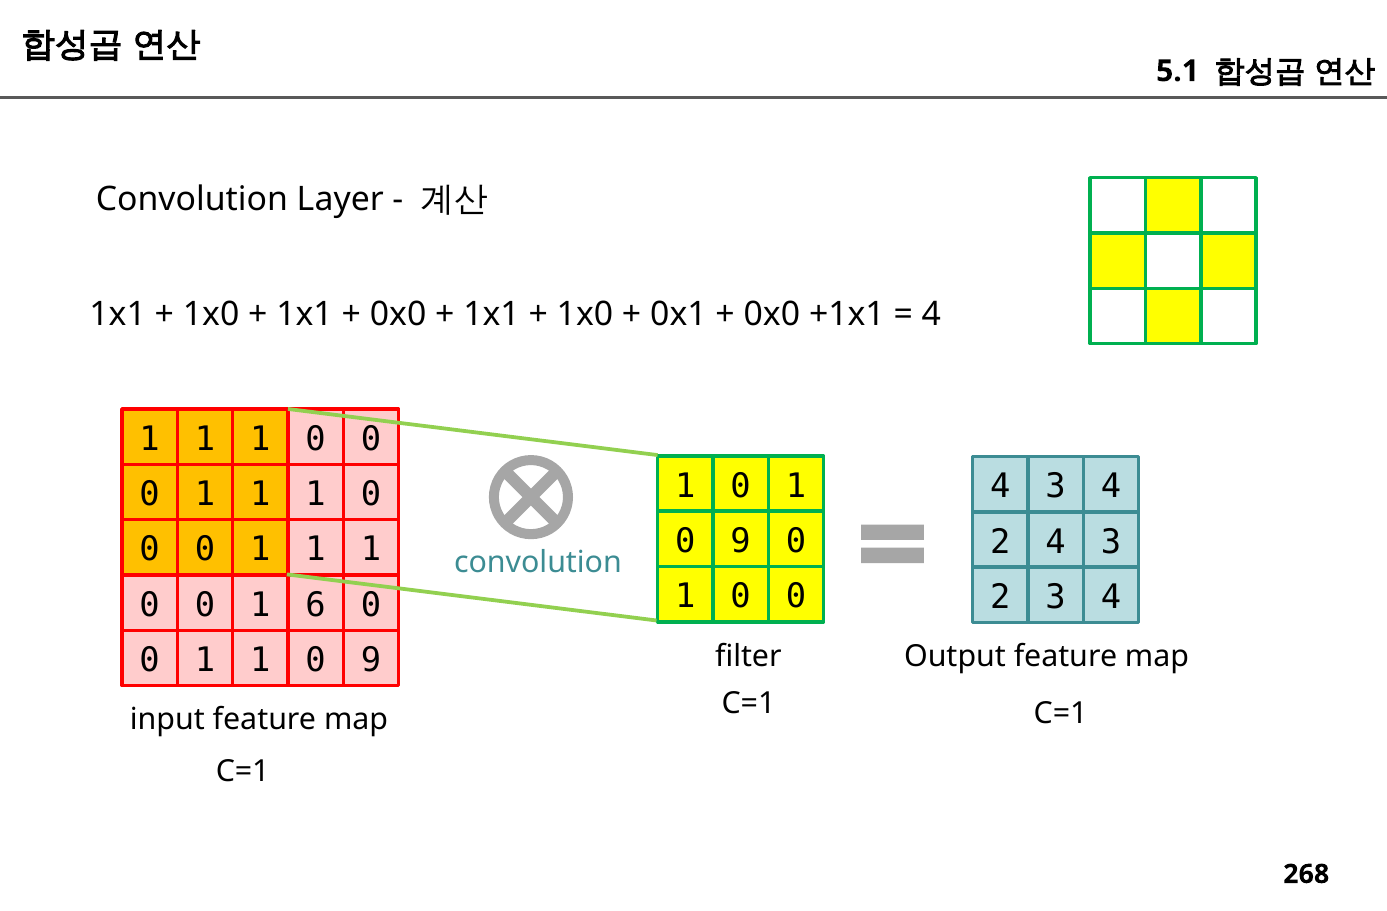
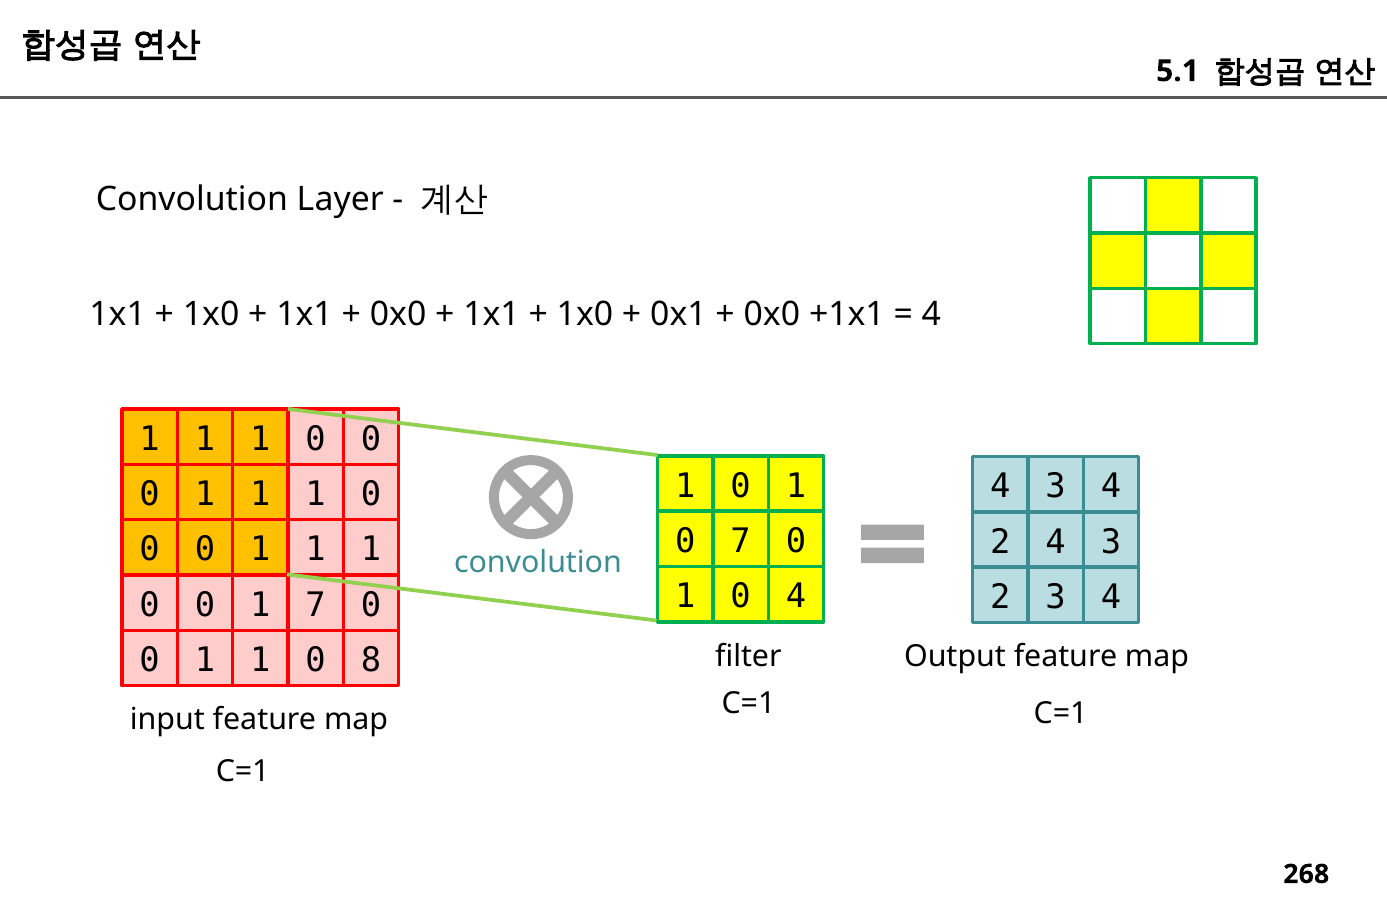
9 at (741, 541): 9 -> 7
0 at (796, 597): 0 -> 4
1 6: 6 -> 7
1 1 0 9: 9 -> 8
